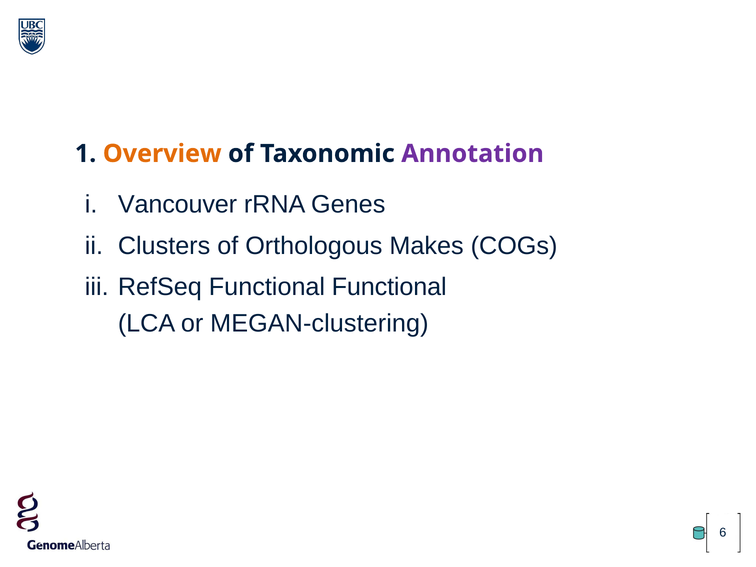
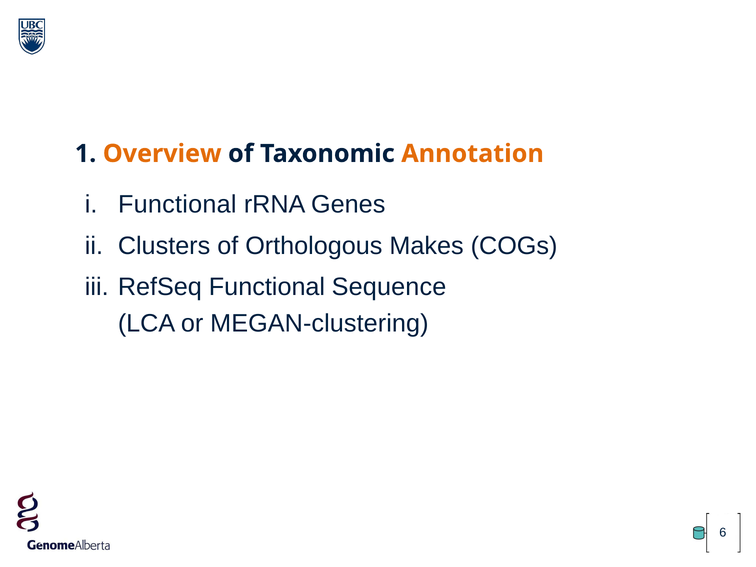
Annotation colour: purple -> orange
Vancouver at (178, 205): Vancouver -> Functional
Functional Functional: Functional -> Sequence
